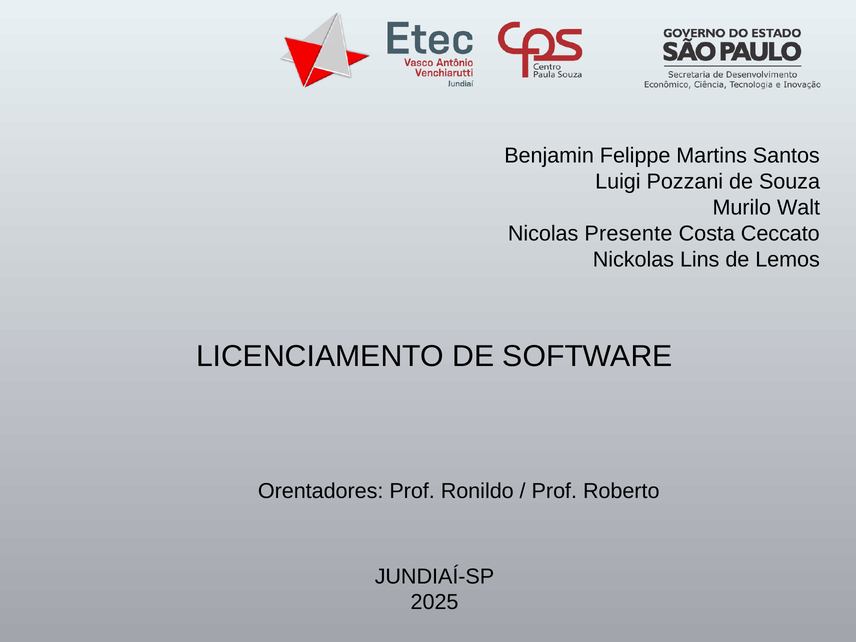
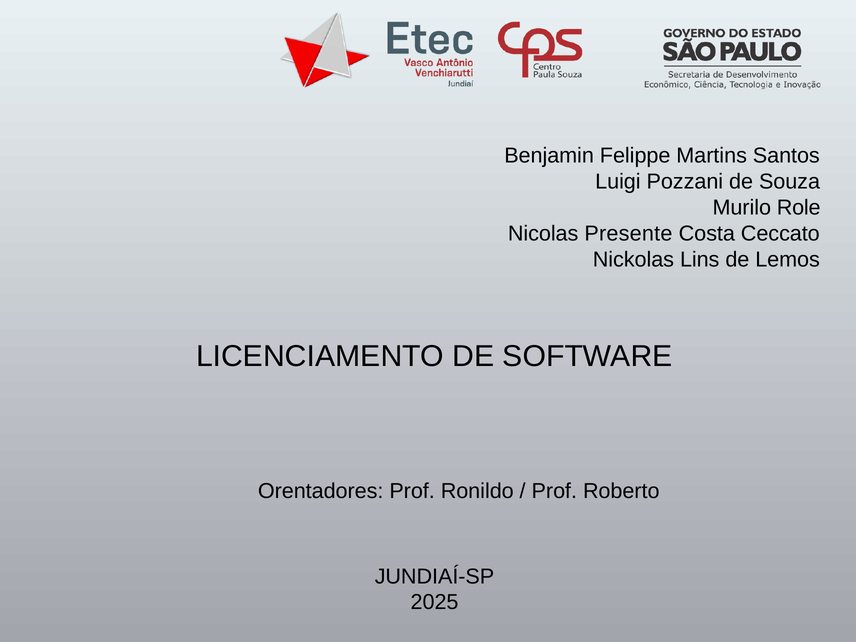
Walt: Walt -> Role
